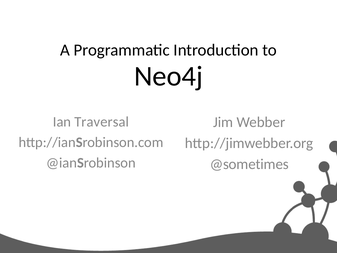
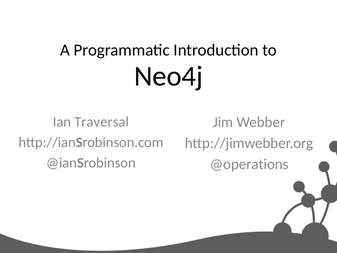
@sometimes: @sometimes -> @operations
